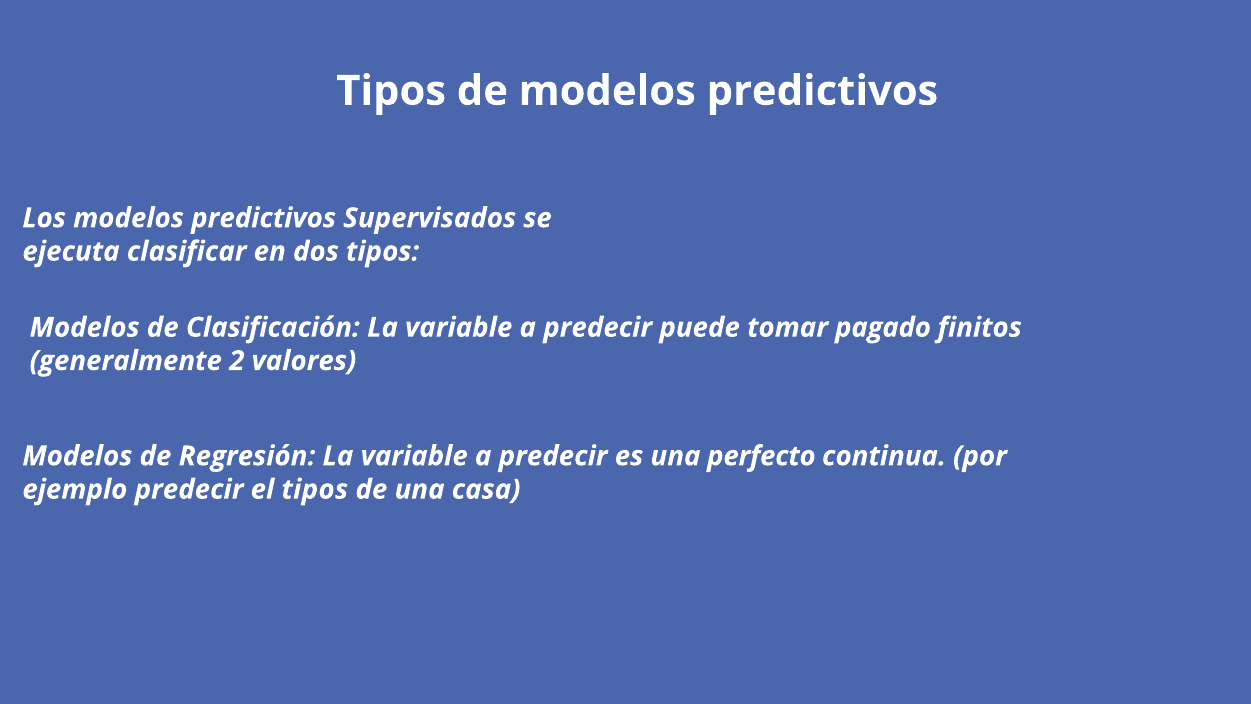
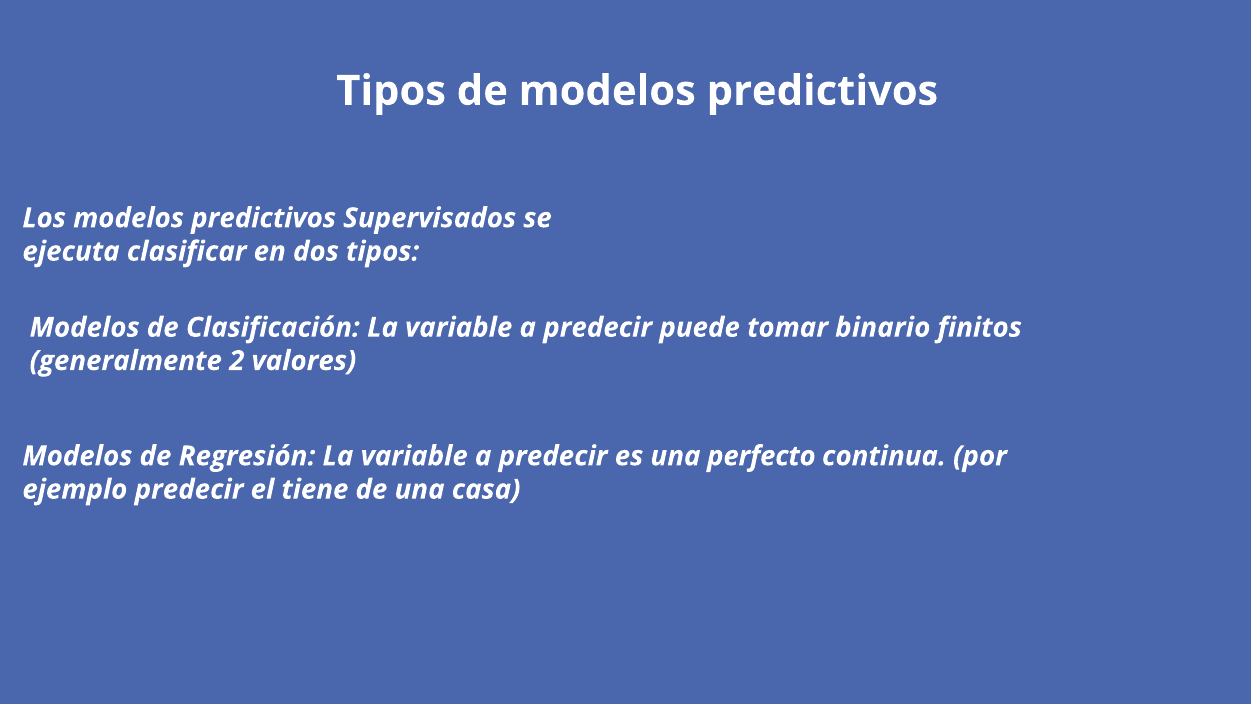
pagado: pagado -> binario
el tipos: tipos -> tiene
